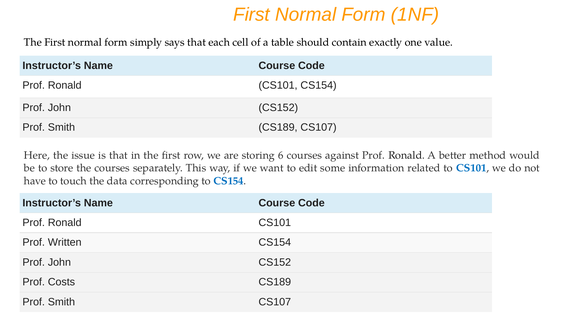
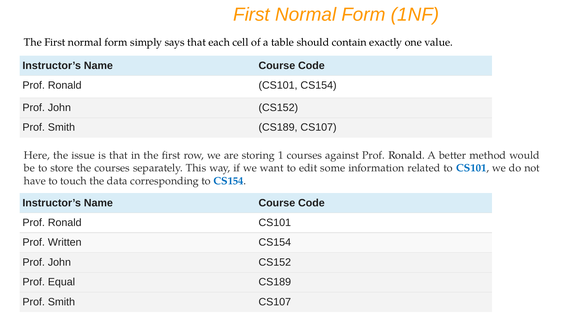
6: 6 -> 1
Costs: Costs -> Equal
